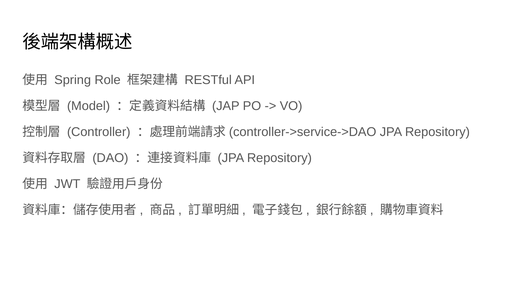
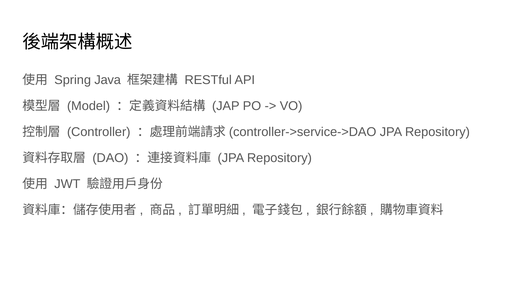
Role: Role -> Java
